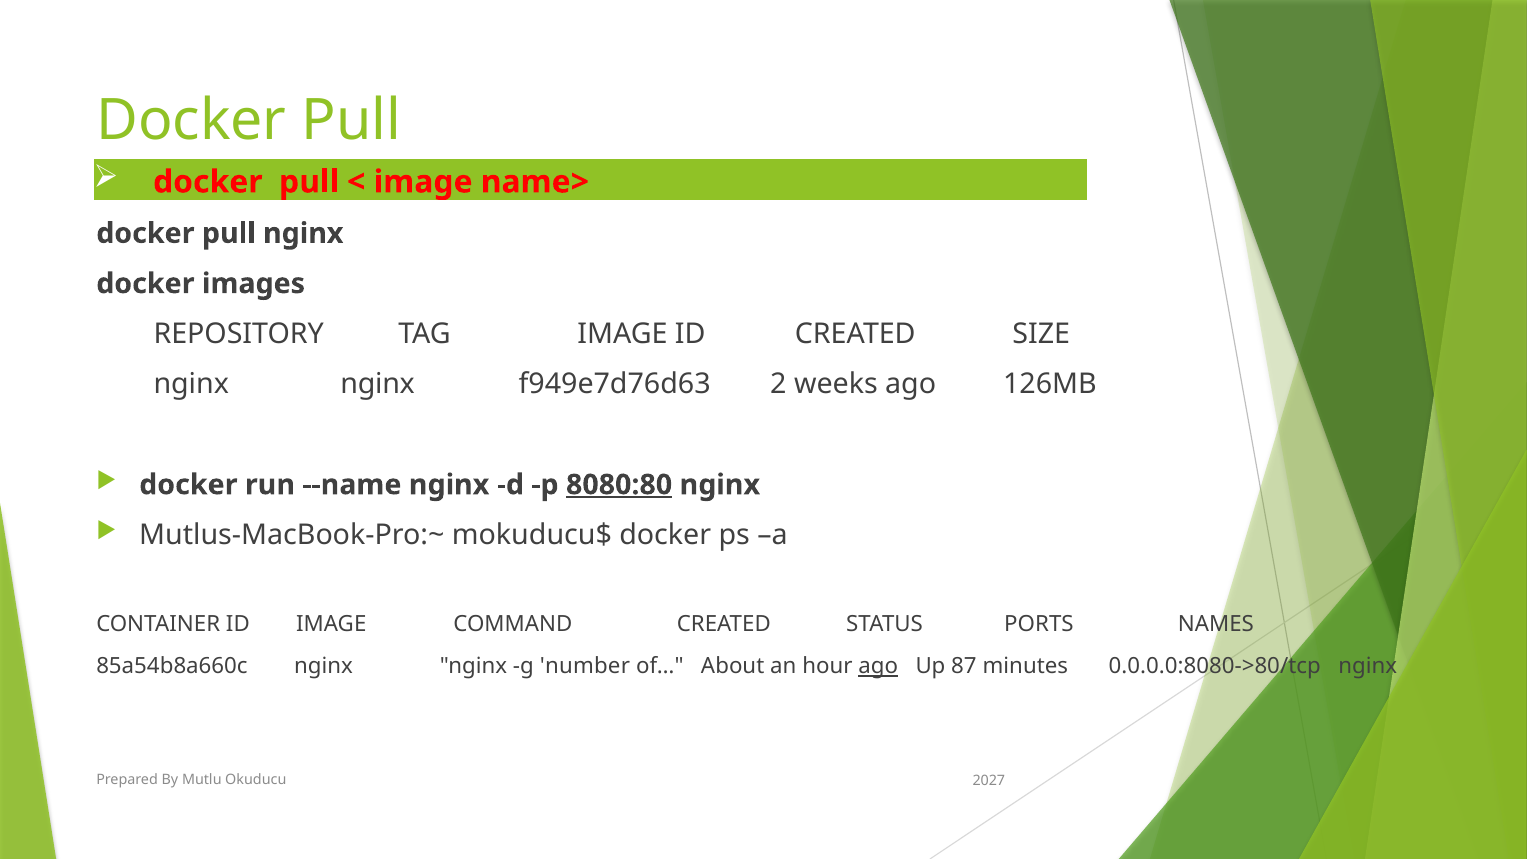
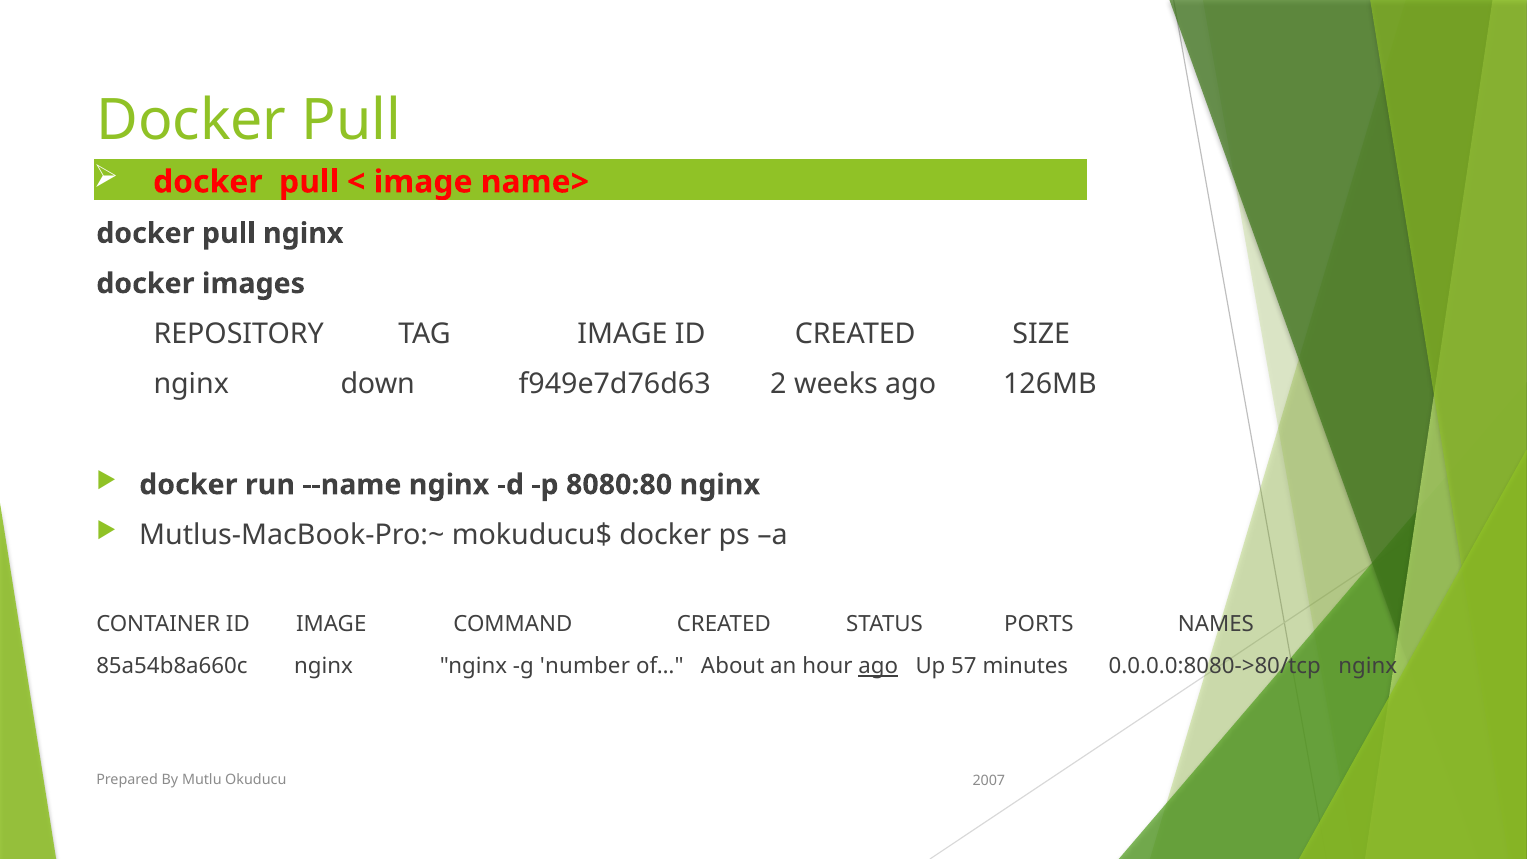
nginx at (378, 384): nginx -> down
8080:80 underline: present -> none
87: 87 -> 57
2027: 2027 -> 2007
